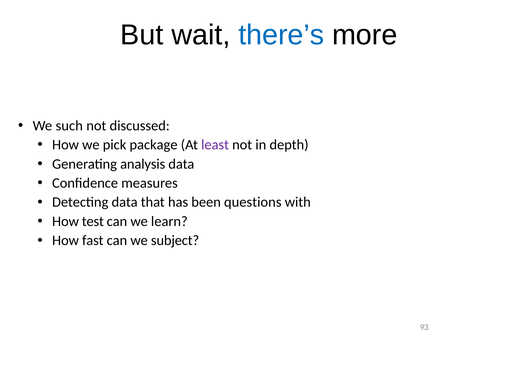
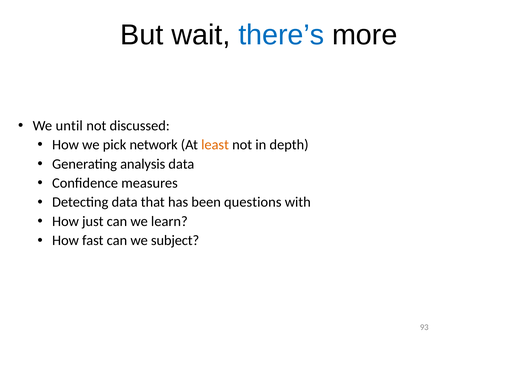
such: such -> until
package: package -> network
least colour: purple -> orange
test: test -> just
